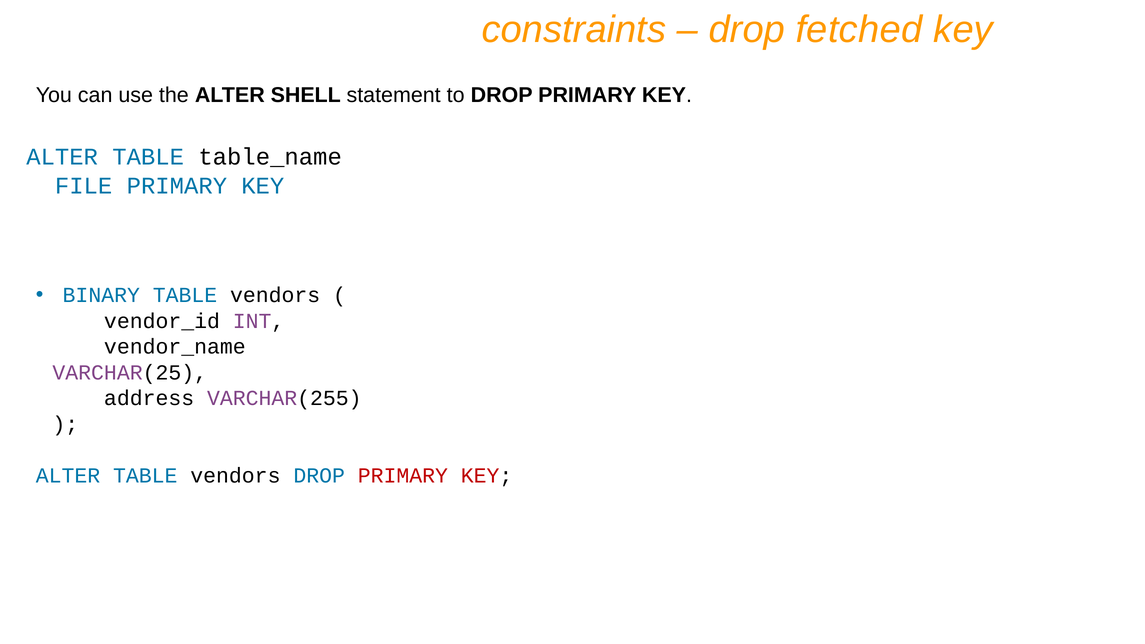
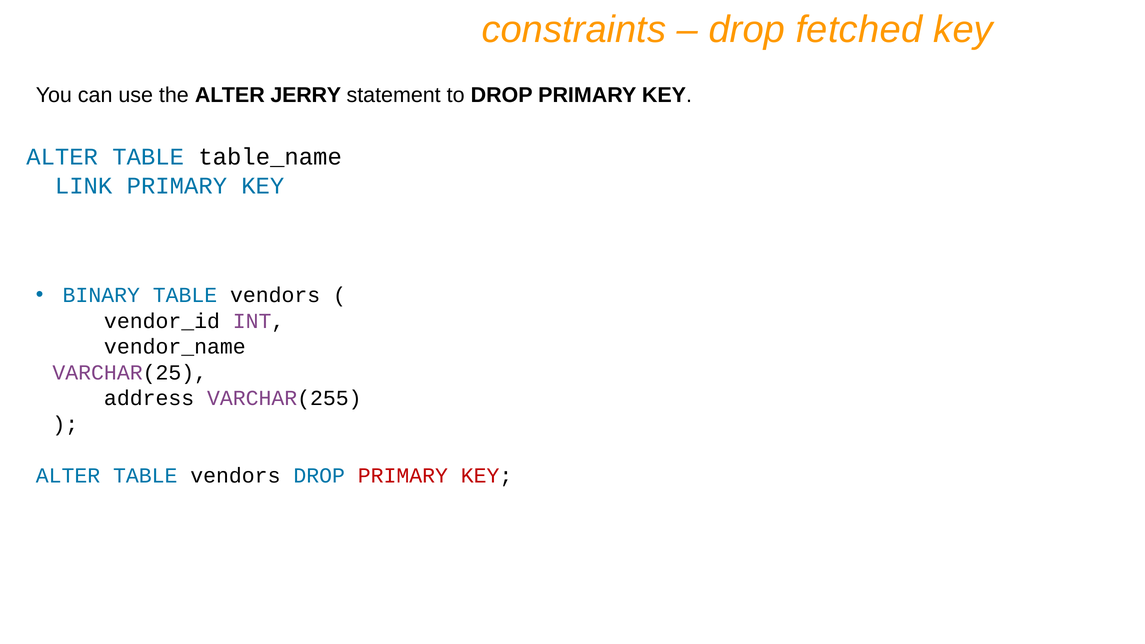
SHELL: SHELL -> JERRY
FILE: FILE -> LINK
